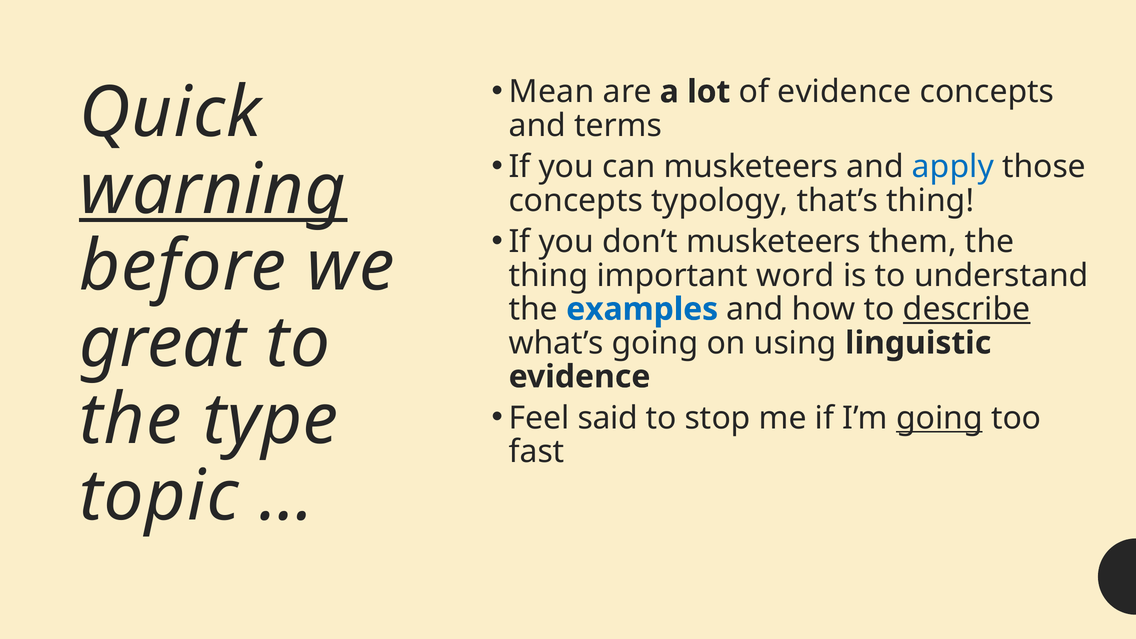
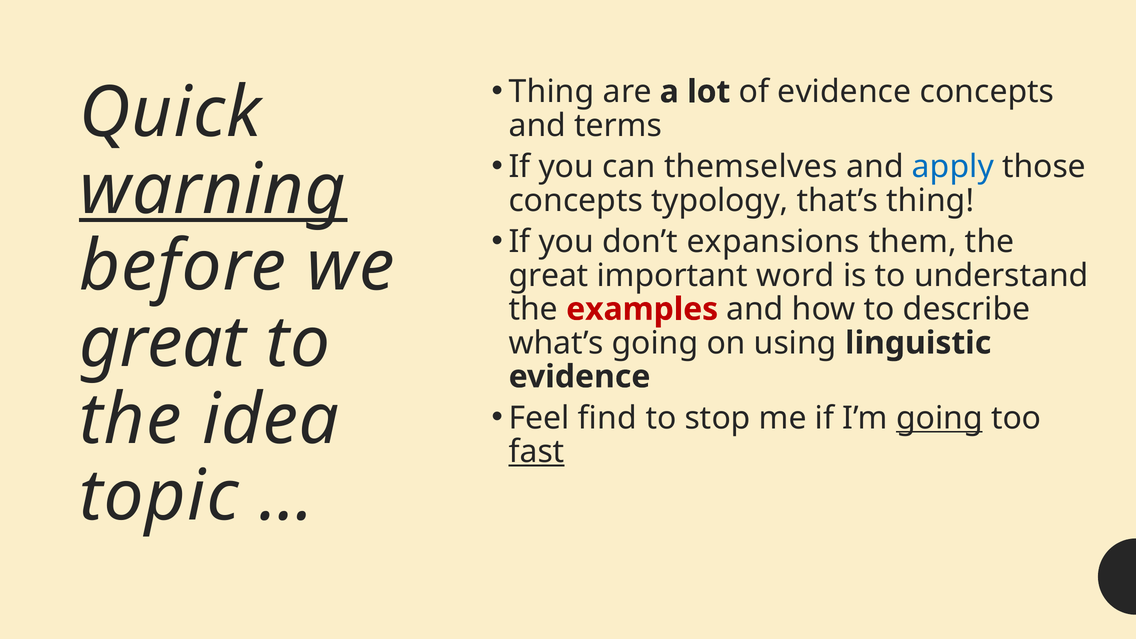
Mean at (552, 92): Mean -> Thing
can musketeers: musketeers -> themselves
don’t musketeers: musketeers -> expansions
thing at (548, 276): thing -> great
examples colour: blue -> red
describe underline: present -> none
type: type -> idea
said: said -> find
fast underline: none -> present
